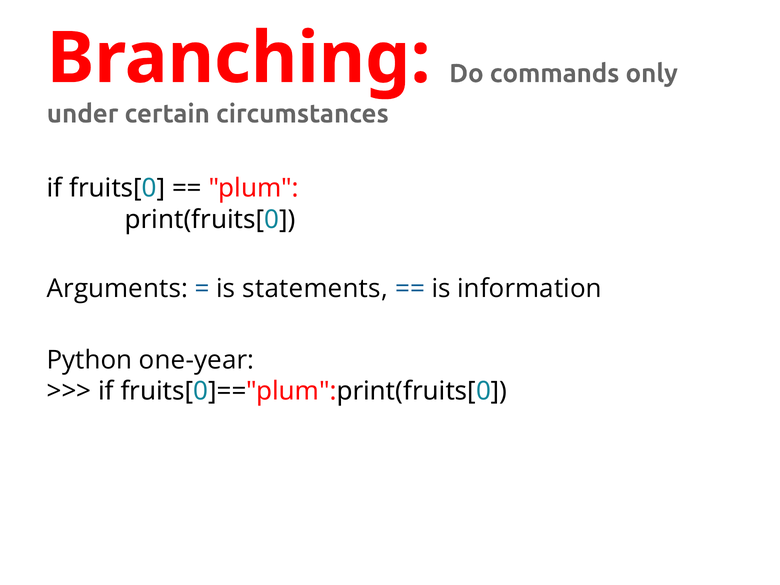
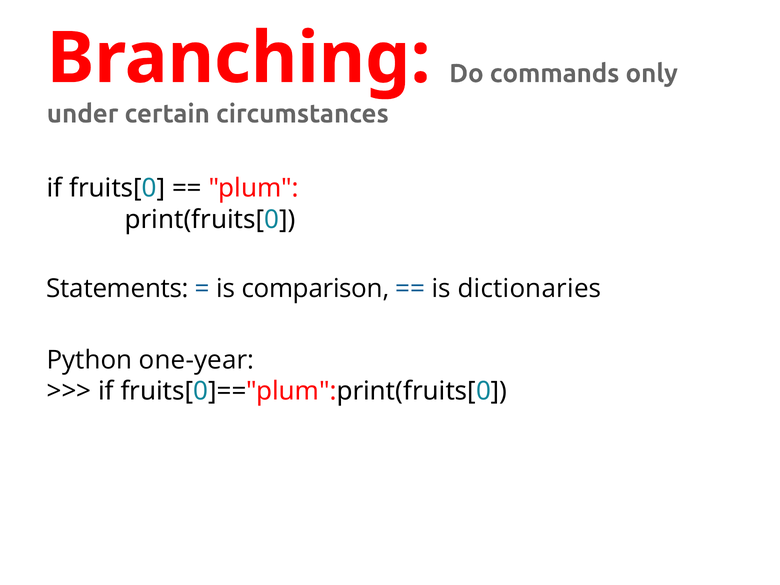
Arguments: Arguments -> Statements
statements: statements -> comparison
information: information -> dictionaries
